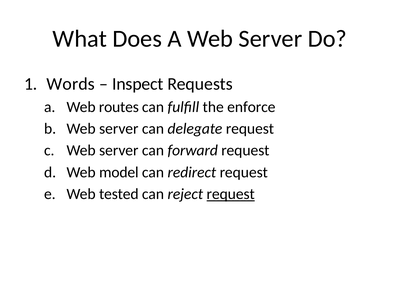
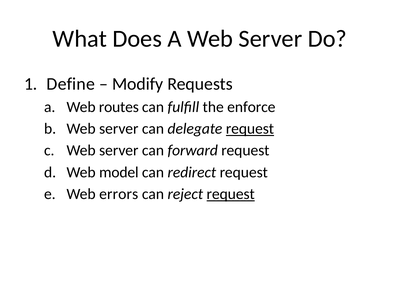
Words: Words -> Define
Inspect: Inspect -> Modify
request at (250, 129) underline: none -> present
tested: tested -> errors
